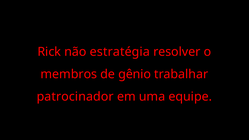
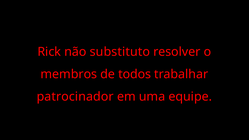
estratégia: estratégia -> substituto
gênio: gênio -> todos
